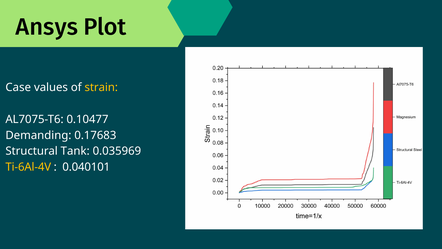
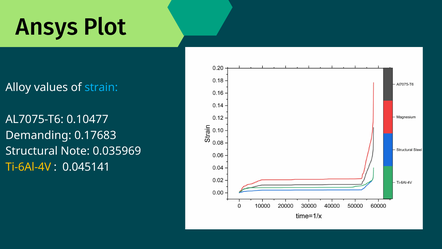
Case: Case -> Alloy
strain colour: yellow -> light blue
Tank: Tank -> Note
0.040101: 0.040101 -> 0.045141
